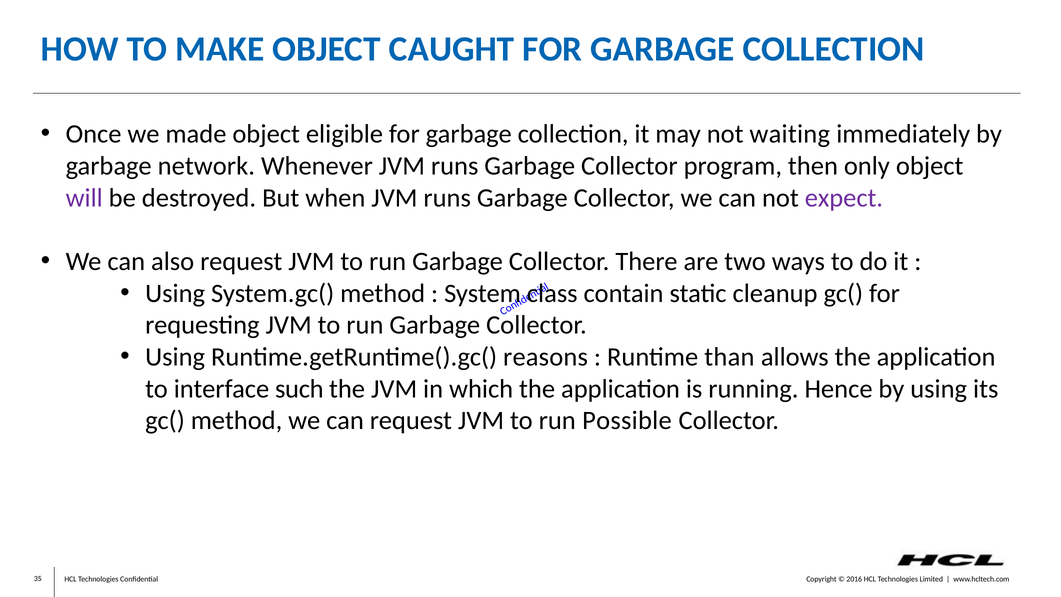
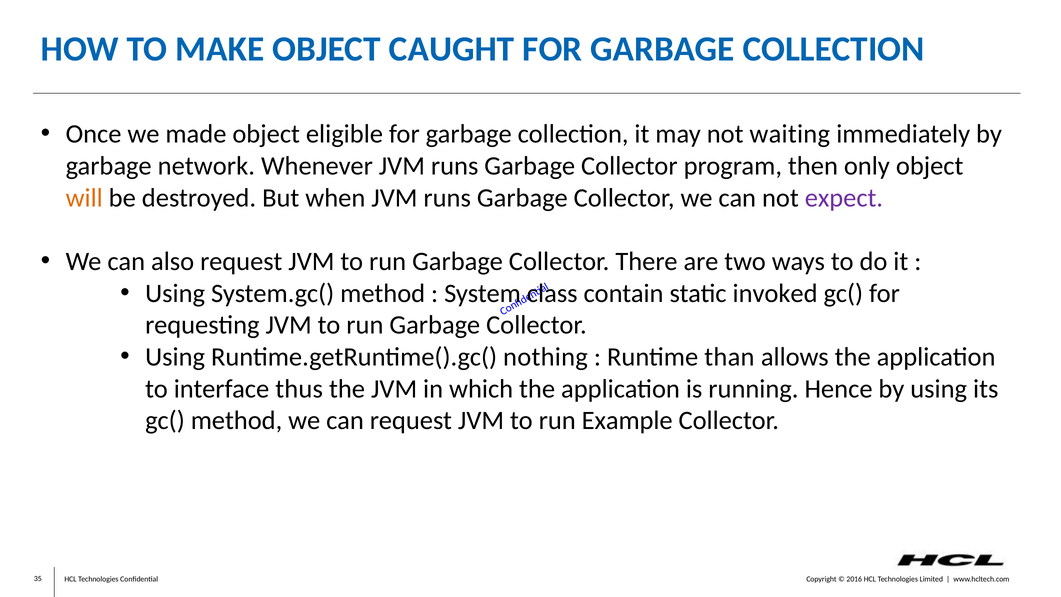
will colour: purple -> orange
cleanup: cleanup -> invoked
reasons: reasons -> nothing
such: such -> thus
Possible: Possible -> Example
